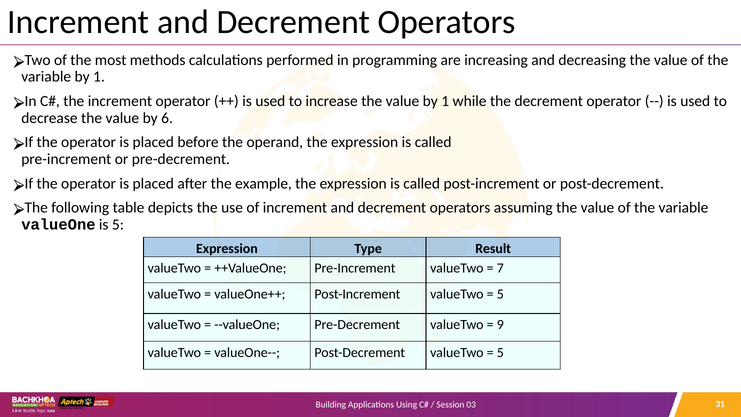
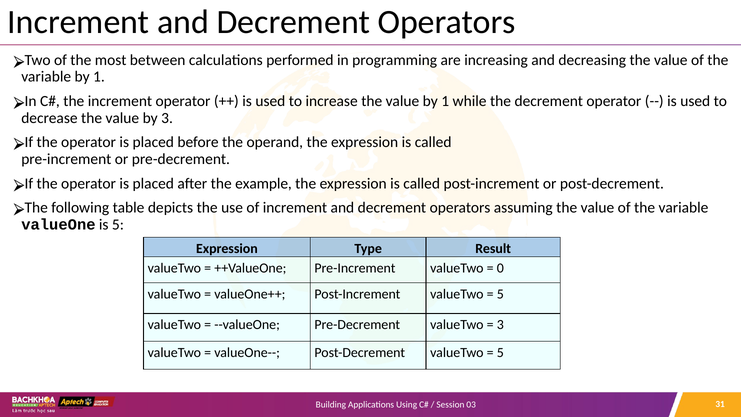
methods: methods -> between
by 6: 6 -> 3
7: 7 -> 0
9 at (500, 325): 9 -> 3
